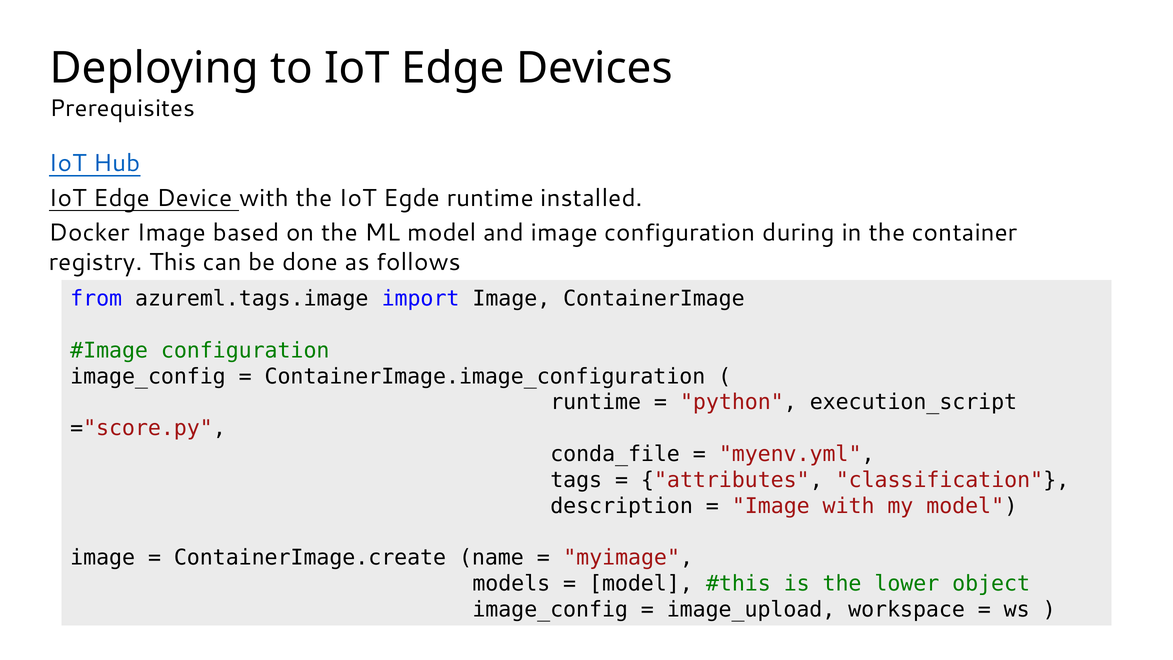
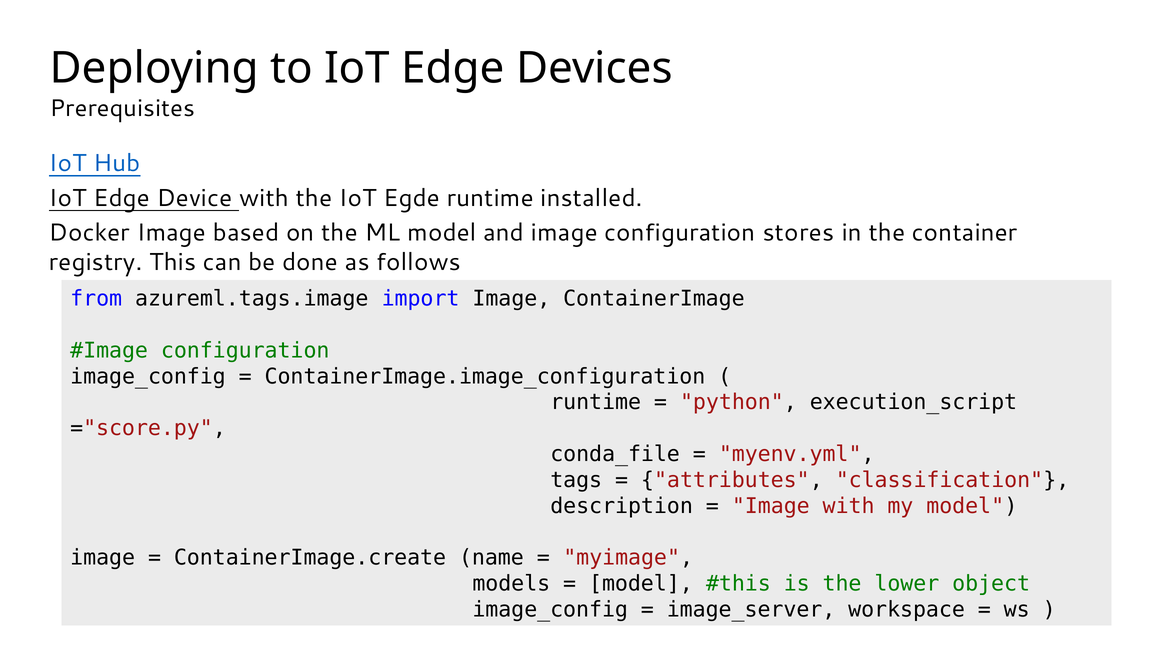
during: during -> stores
image_upload: image_upload -> image_server
